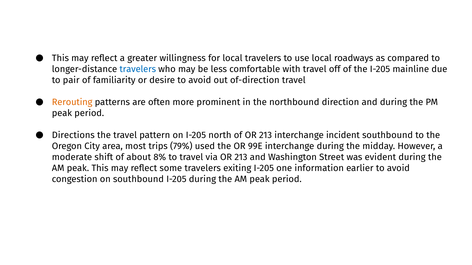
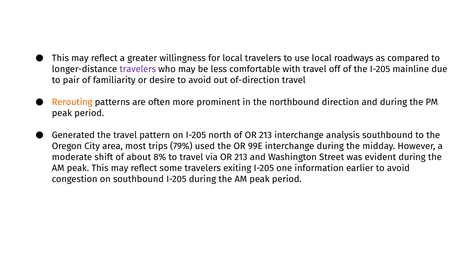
travelers at (138, 69) colour: blue -> purple
Directions: Directions -> Generated
incident: incident -> analysis
